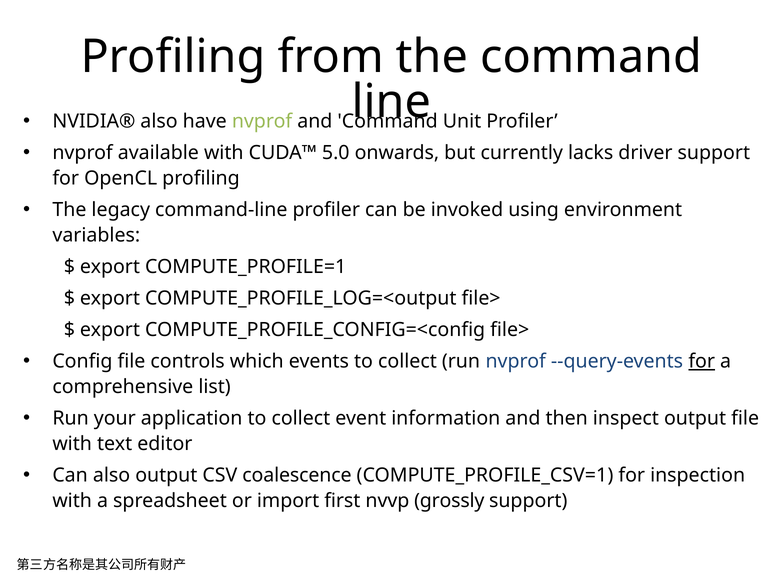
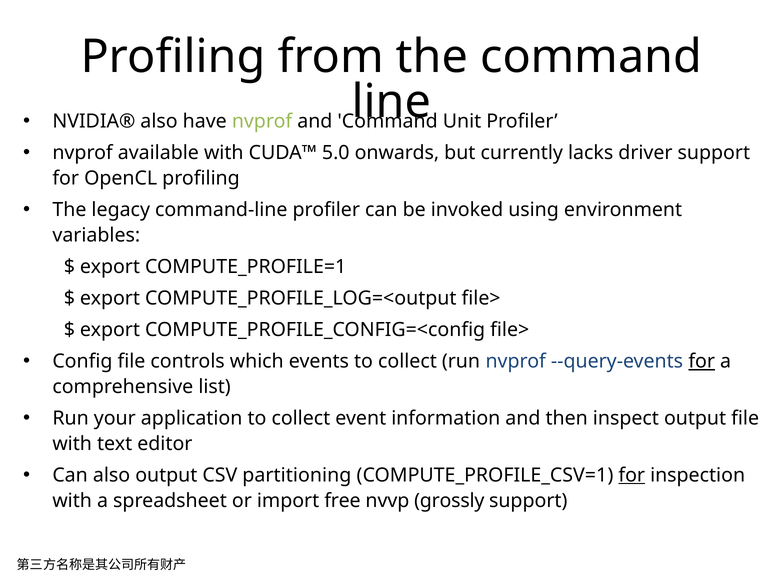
coalescence: coalescence -> partitioning
for at (632, 475) underline: none -> present
first: first -> free
